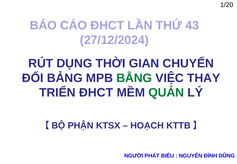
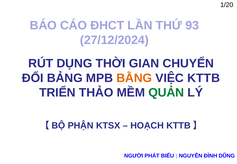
43: 43 -> 93
BẰNG colour: green -> orange
VIỆC THAY: THAY -> KTTB
TRIỂN ĐHCT: ĐHCT -> THẢO
